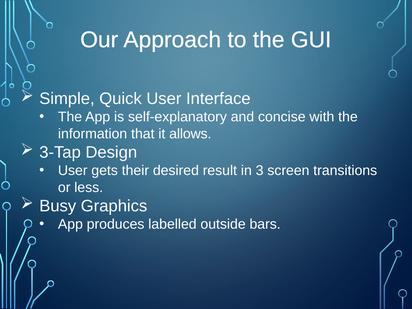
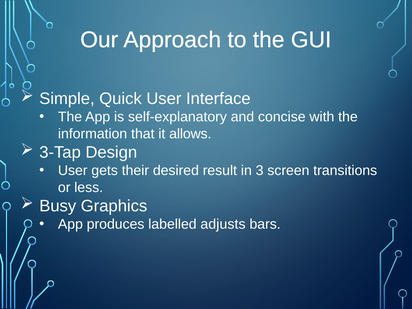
outside: outside -> adjusts
